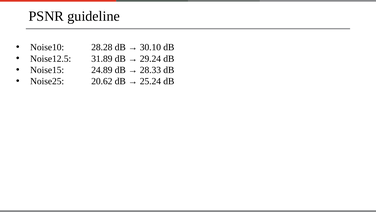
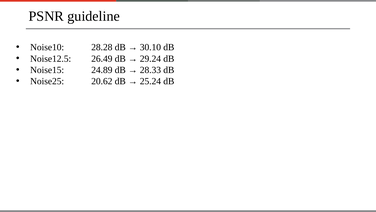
31.89: 31.89 -> 26.49
